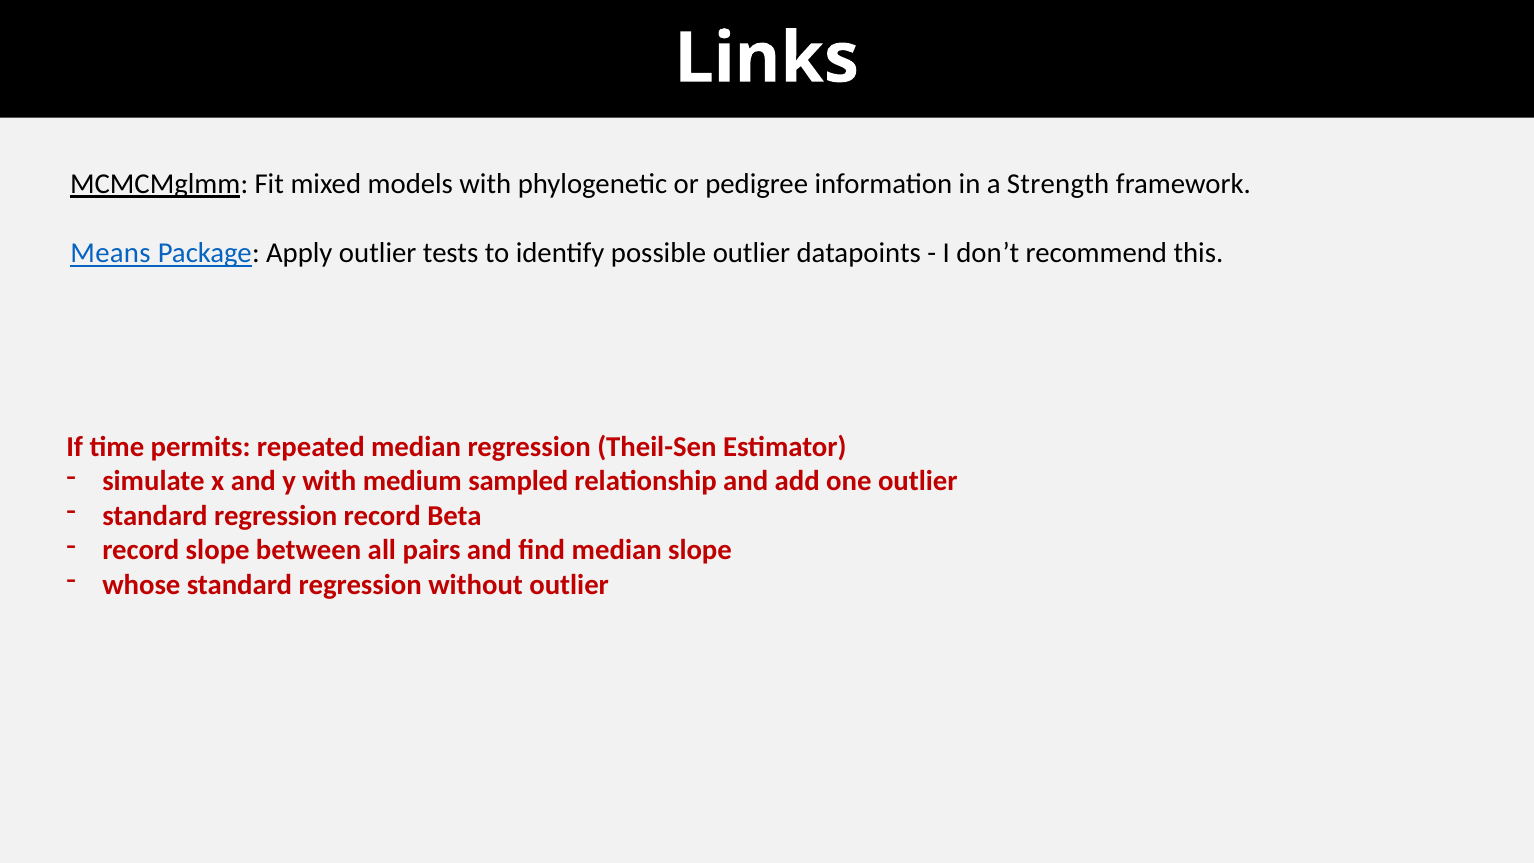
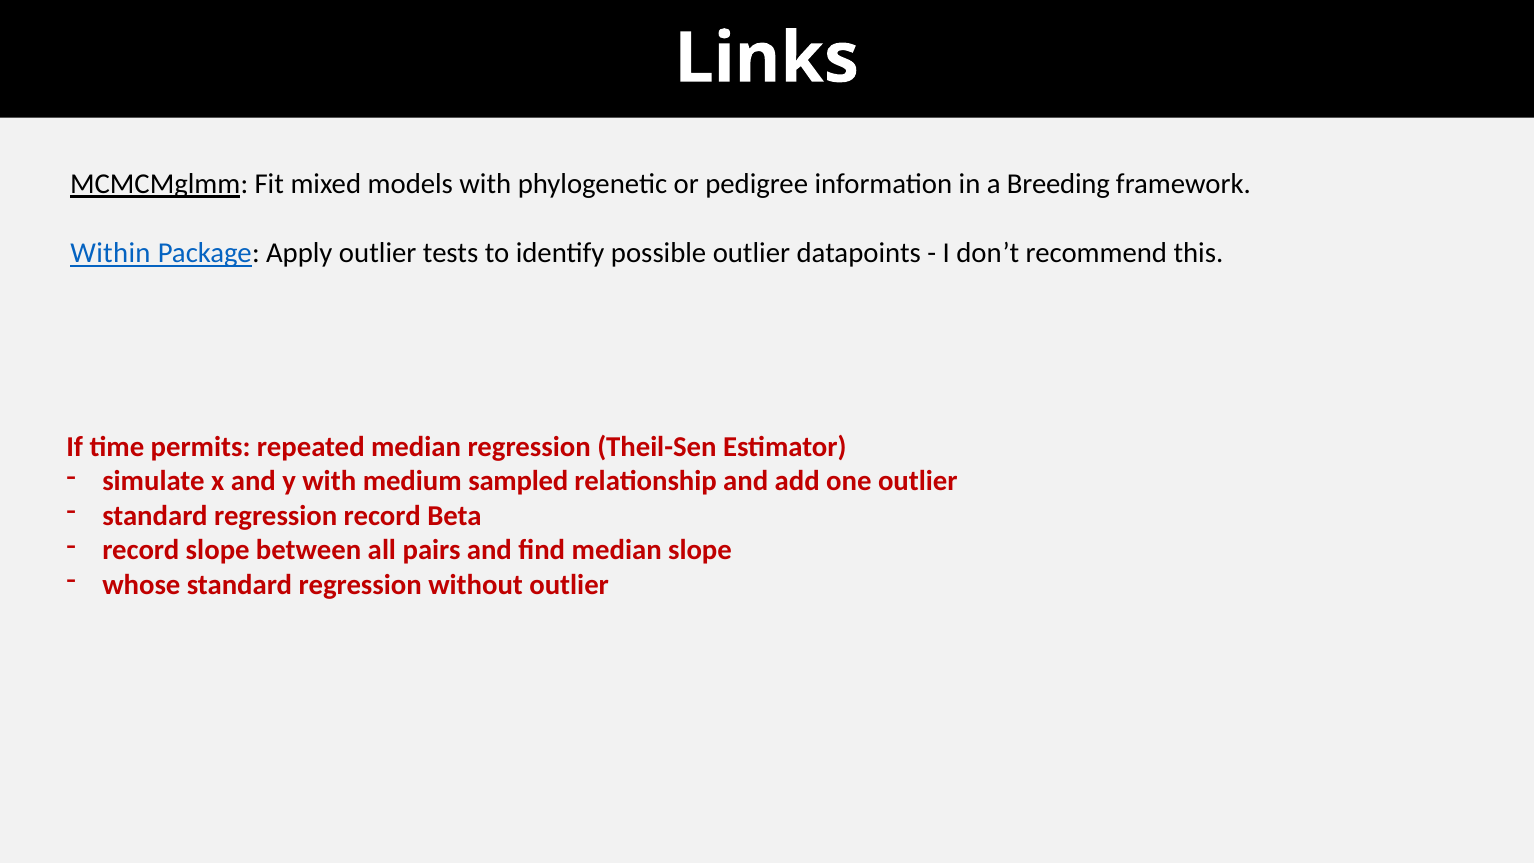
Strength: Strength -> Breeding
Means: Means -> Within
